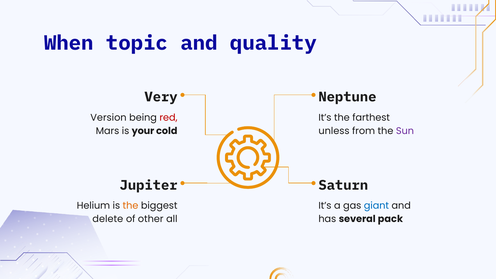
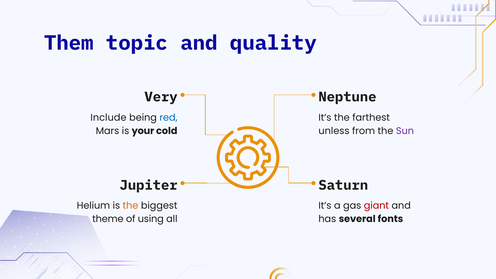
When: When -> Them
Version: Version -> Include
red colour: red -> blue
giant colour: blue -> red
delete: delete -> theme
other: other -> using
pack: pack -> fonts
